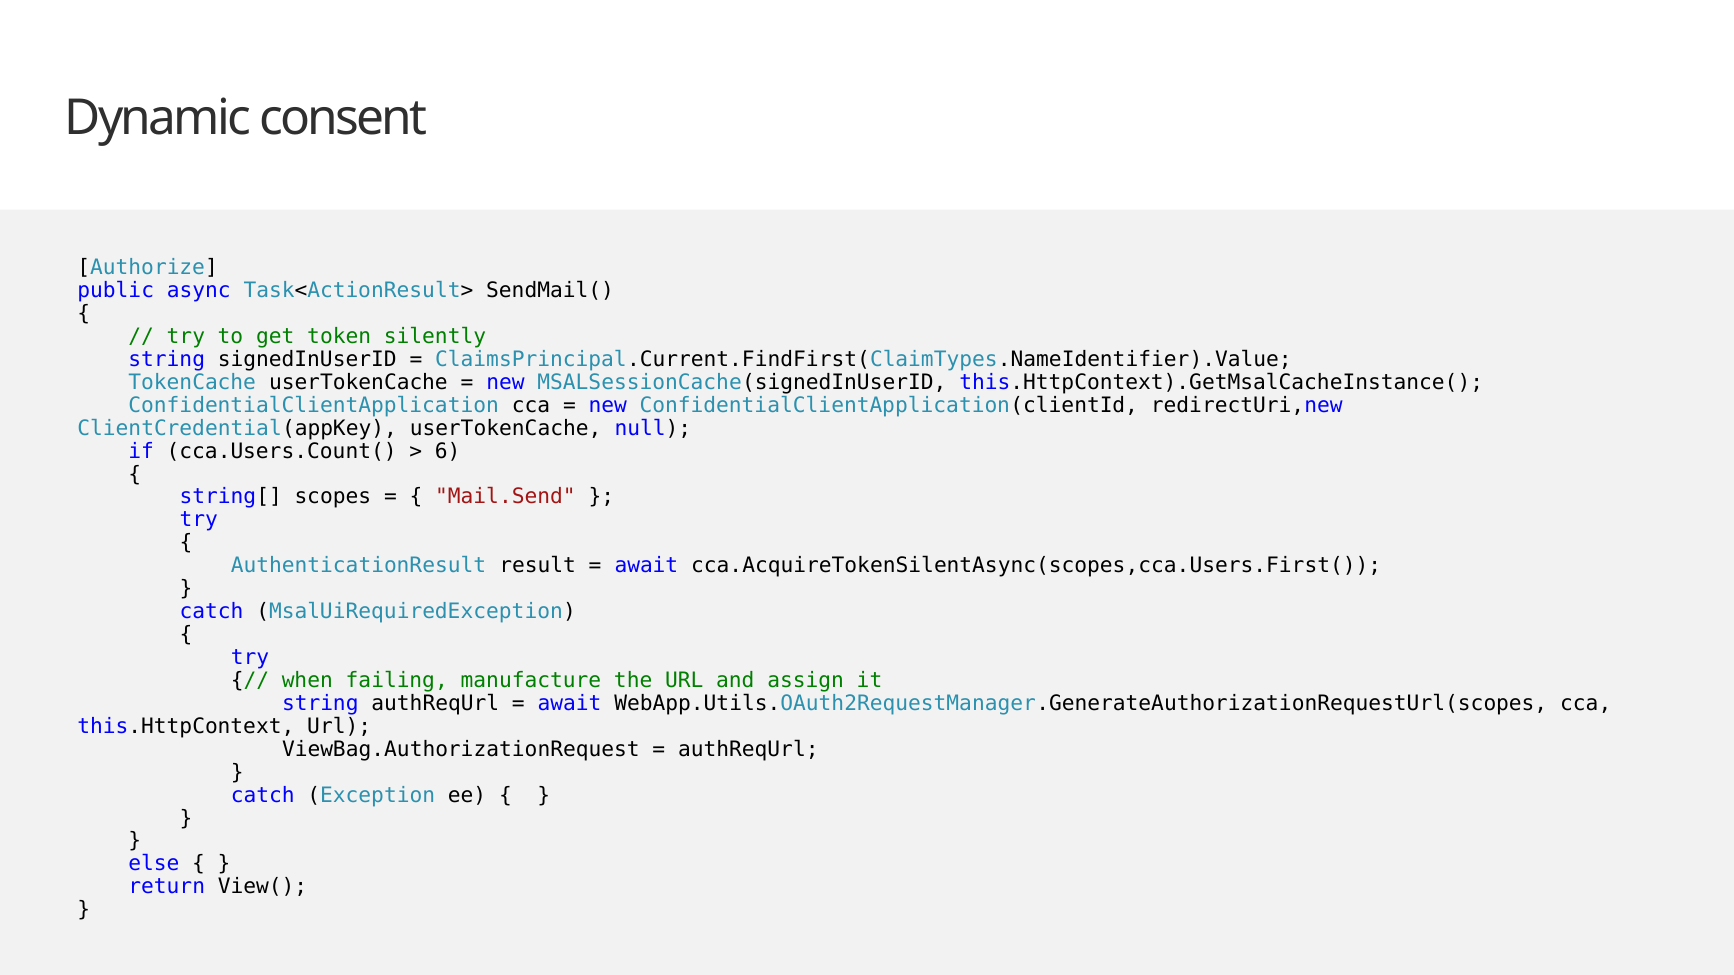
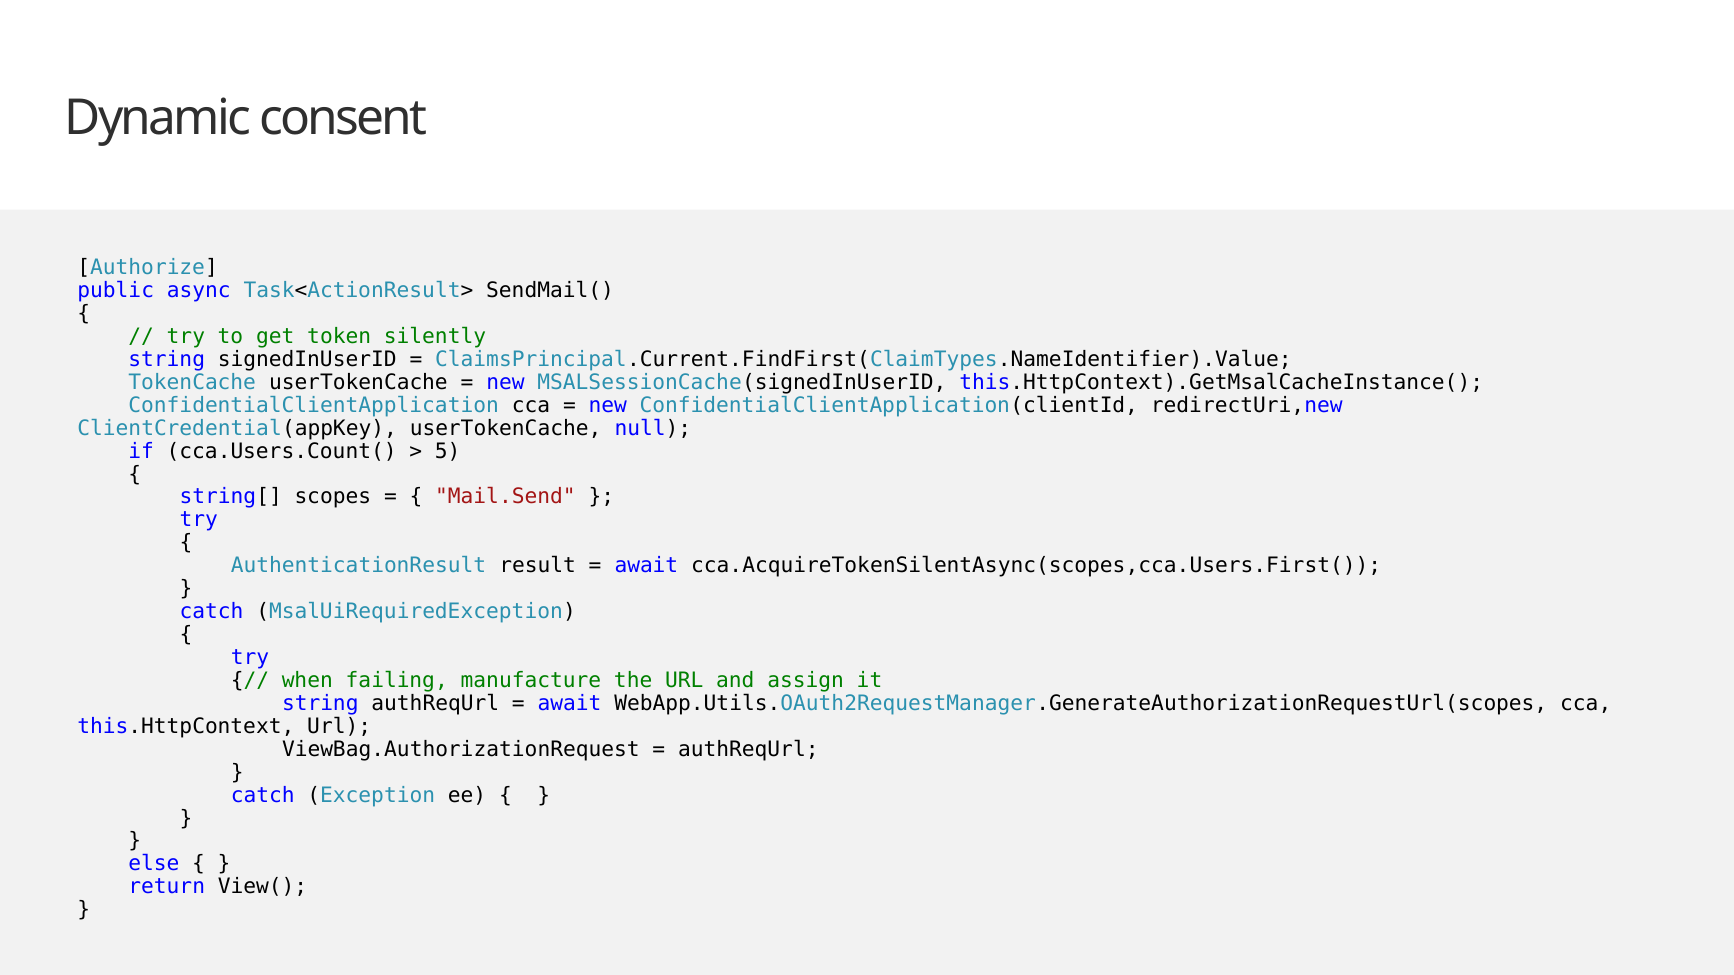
6: 6 -> 5
